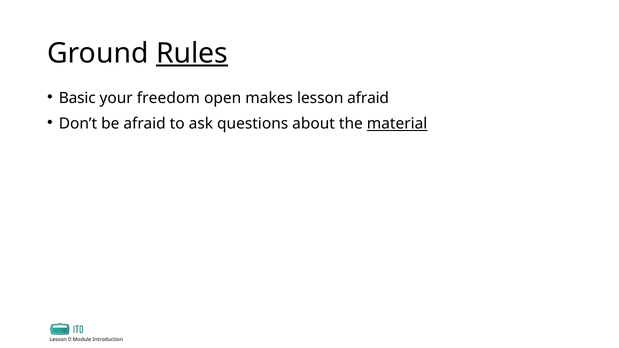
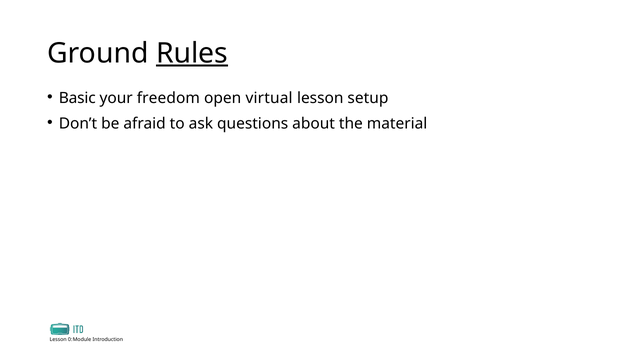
makes: makes -> virtual
lesson afraid: afraid -> setup
material underline: present -> none
